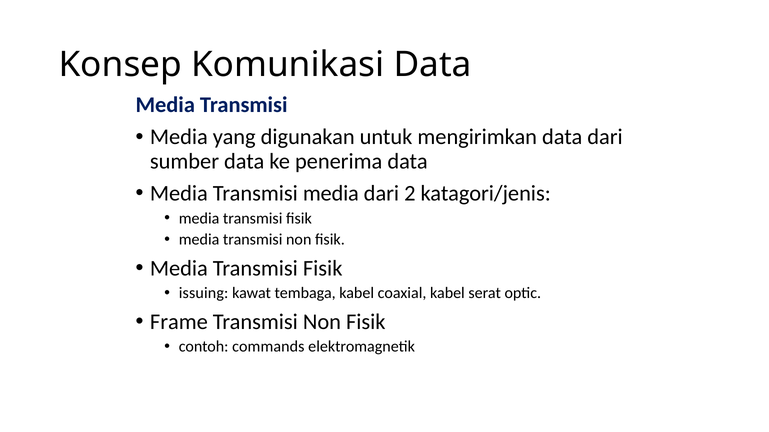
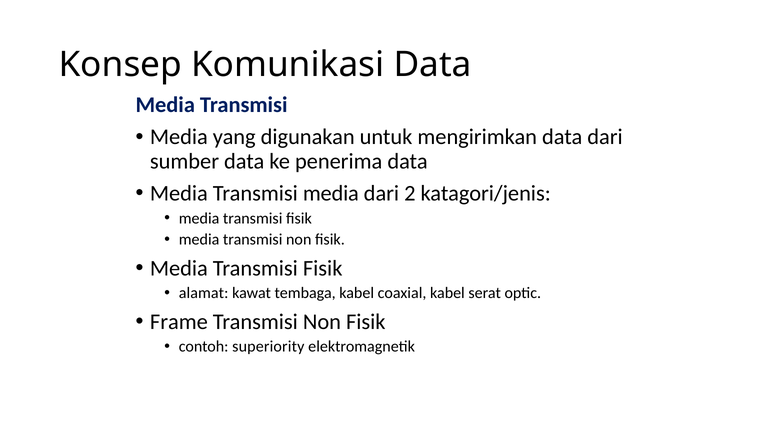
issuing: issuing -> alamat
commands: commands -> superiority
